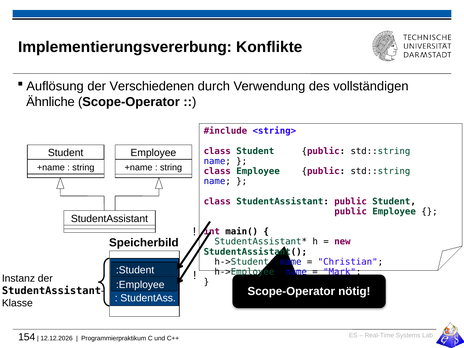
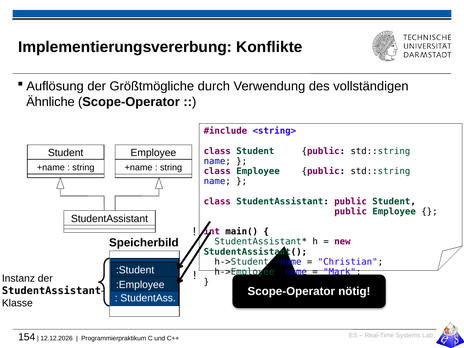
Verschiedenen: Verschiedenen -> Größtmögliche
